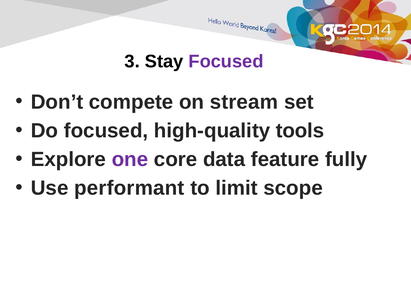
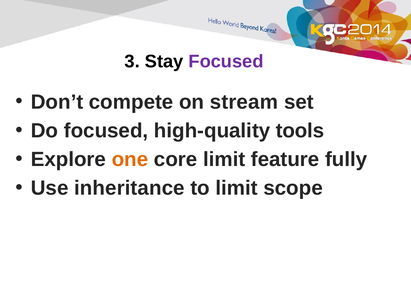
one colour: purple -> orange
core data: data -> limit
performant: performant -> inheritance
